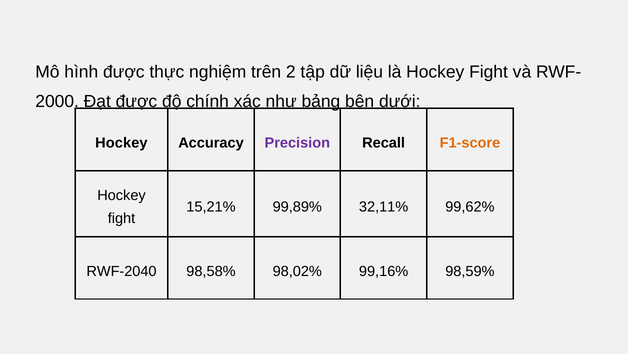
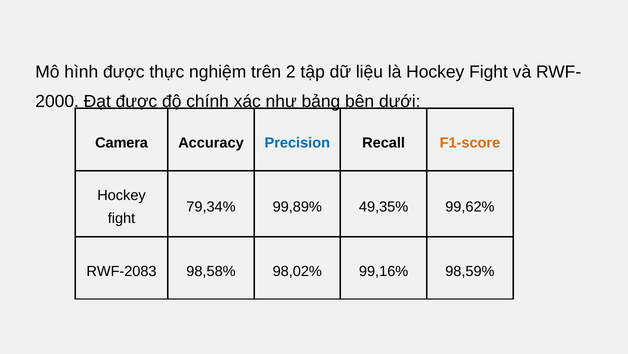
Hockey at (121, 143): Hockey -> Camera
Precision colour: purple -> blue
15,21%: 15,21% -> 79,34%
32,11%: 32,11% -> 49,35%
RWF-2040: RWF-2040 -> RWF-2083
